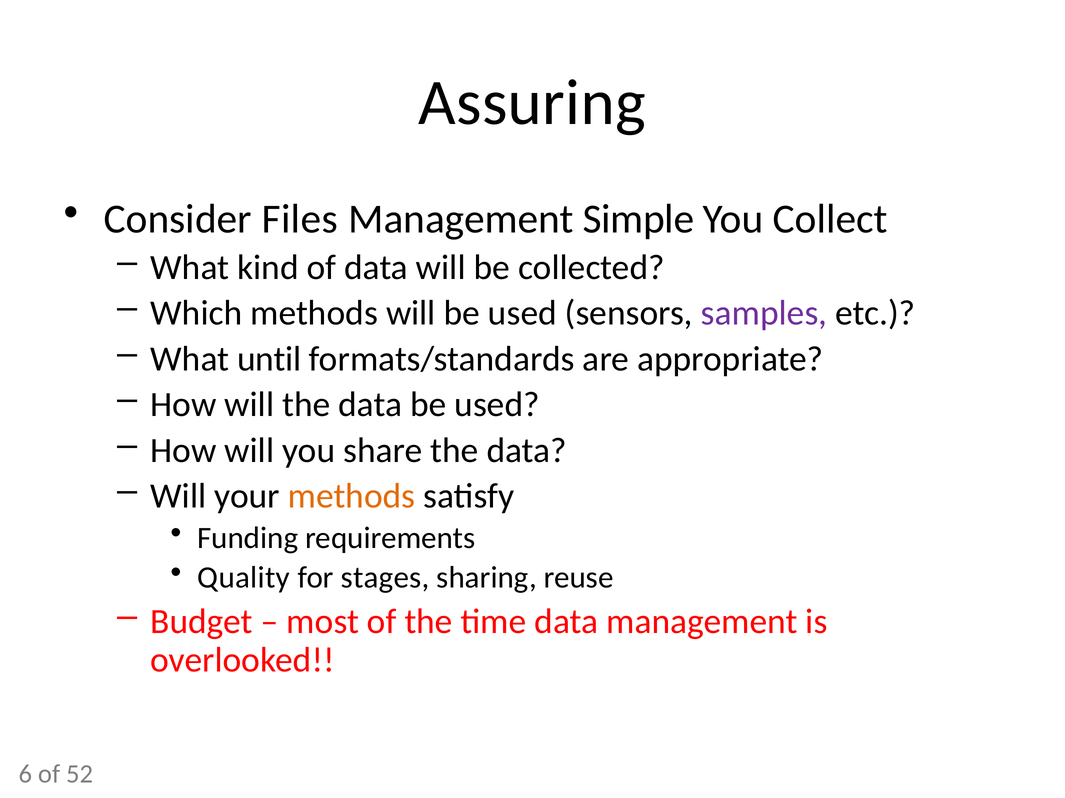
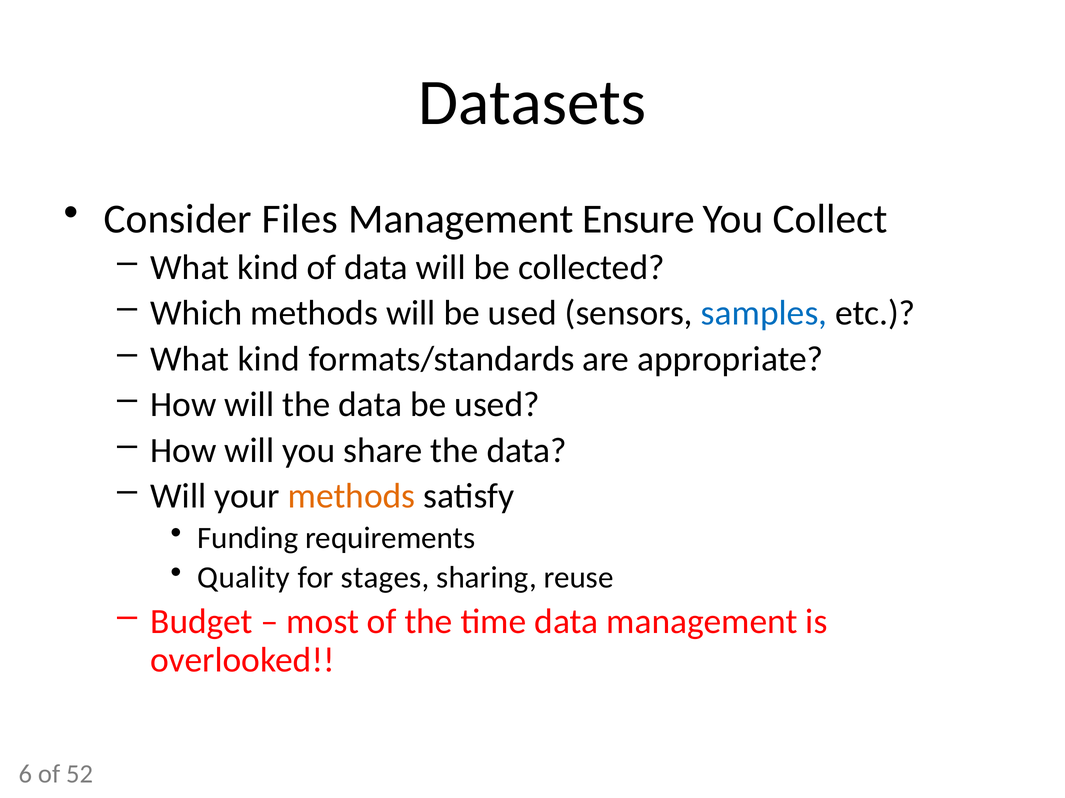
Assuring: Assuring -> Datasets
Simple: Simple -> Ensure
samples colour: purple -> blue
until at (269, 359): until -> kind
